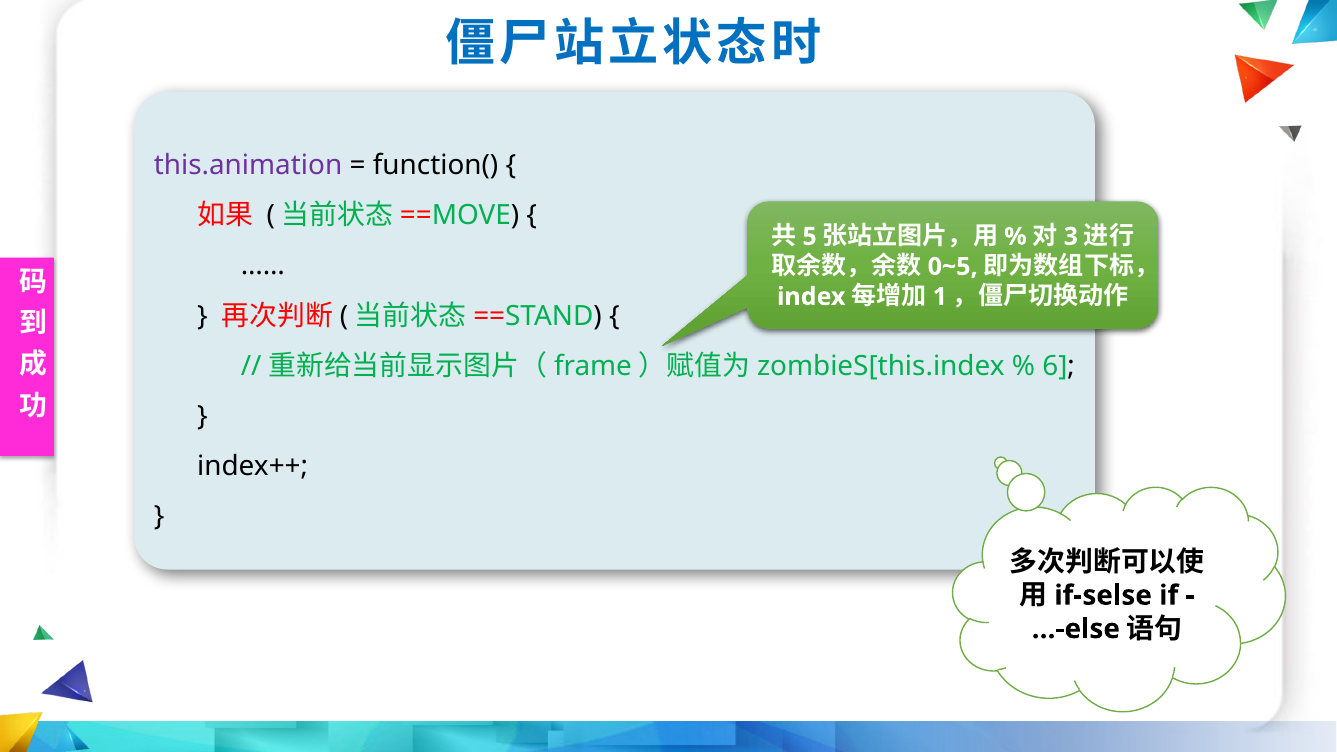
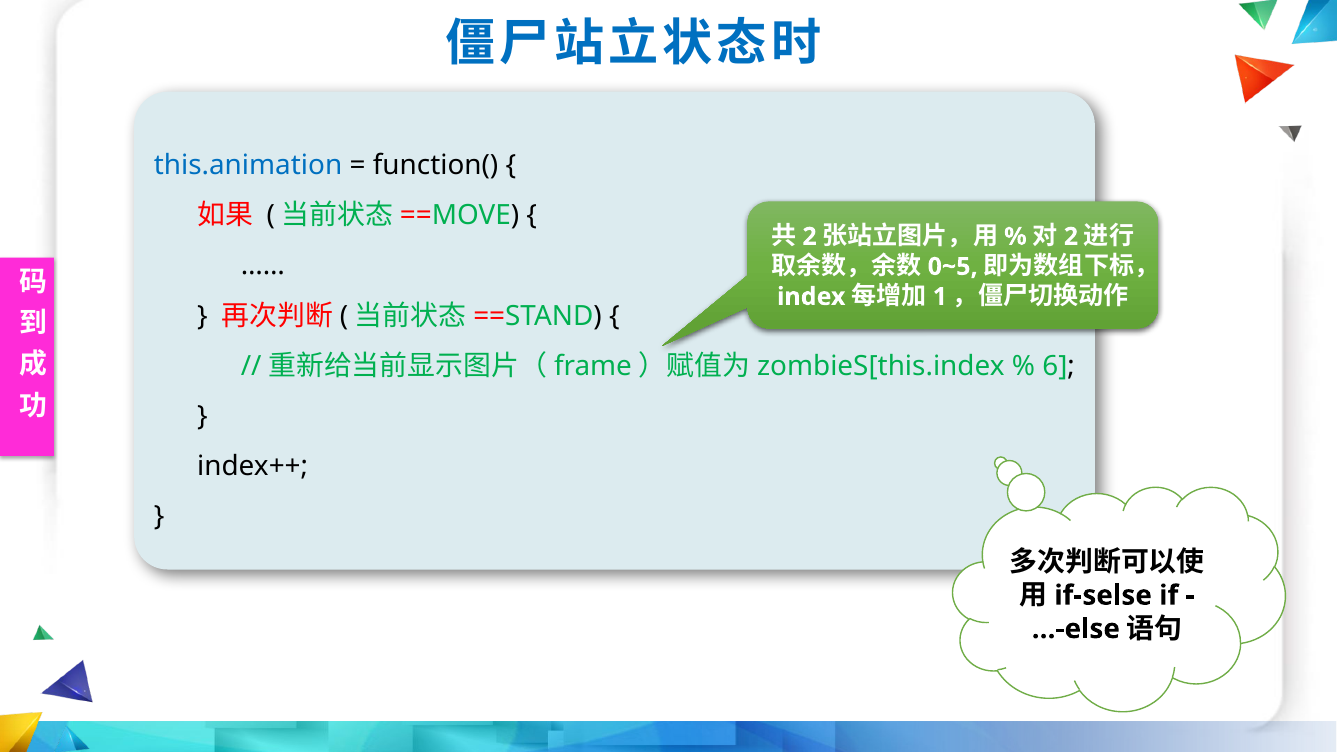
this.animation colour: purple -> blue
5 at (810, 237): 5 -> 2
3 at (1071, 237): 3 -> 2
